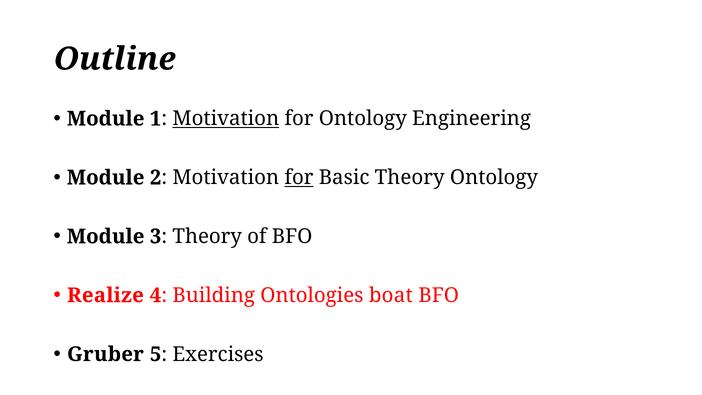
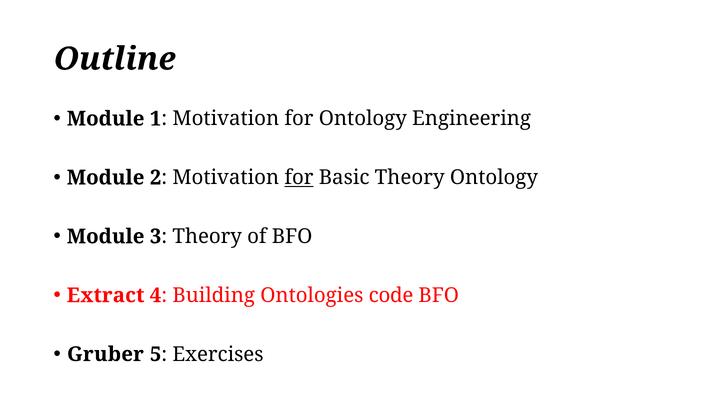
Motivation at (226, 119) underline: present -> none
Realize: Realize -> Extract
boat: boat -> code
